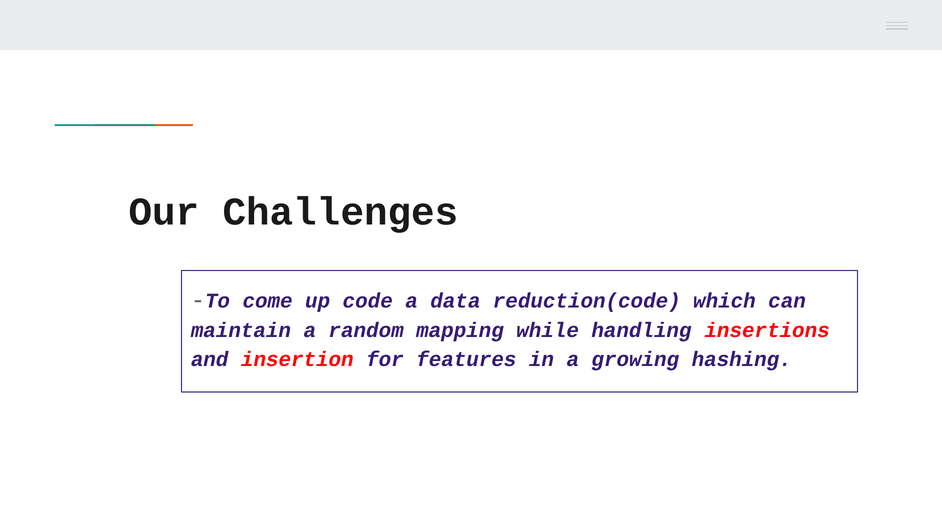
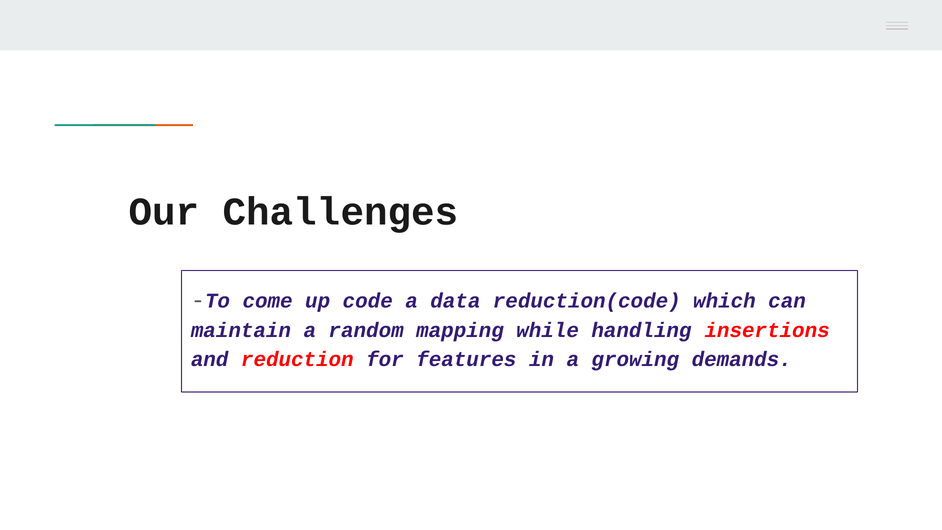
insertion: insertion -> reduction
hashing: hashing -> demands
